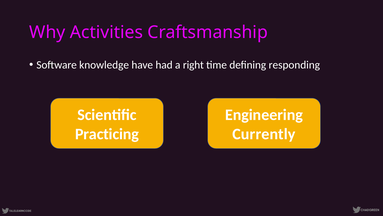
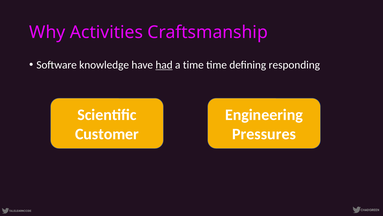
had underline: none -> present
a right: right -> time
Practicing: Practicing -> Customer
Currently: Currently -> Pressures
